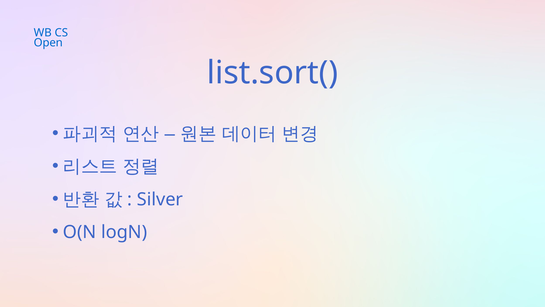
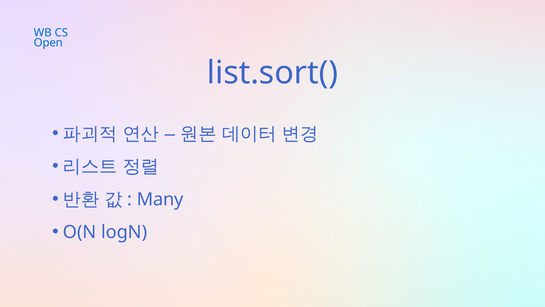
Silver: Silver -> Many
